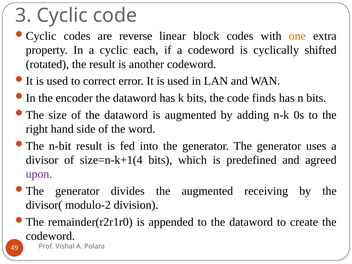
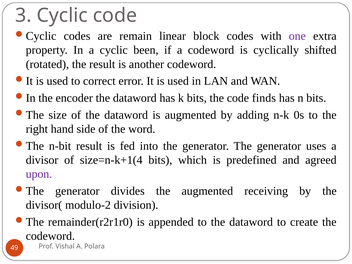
reverse: reverse -> remain
one colour: orange -> purple
each: each -> been
